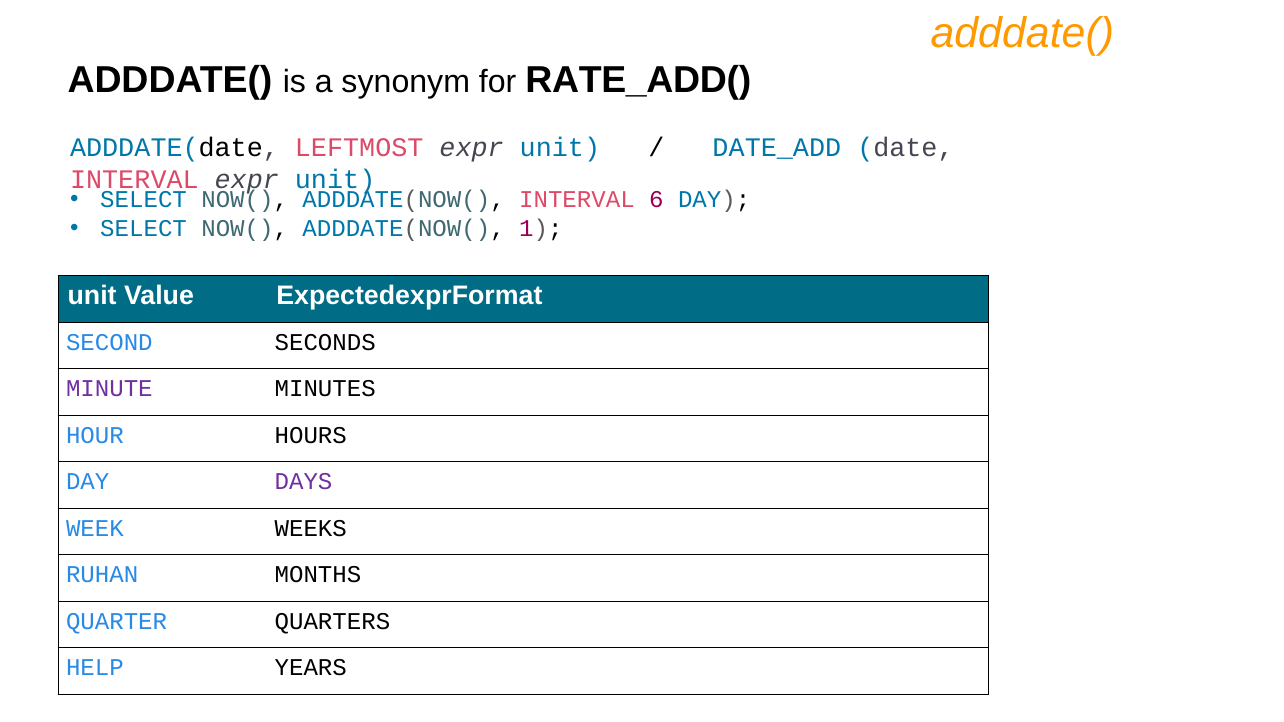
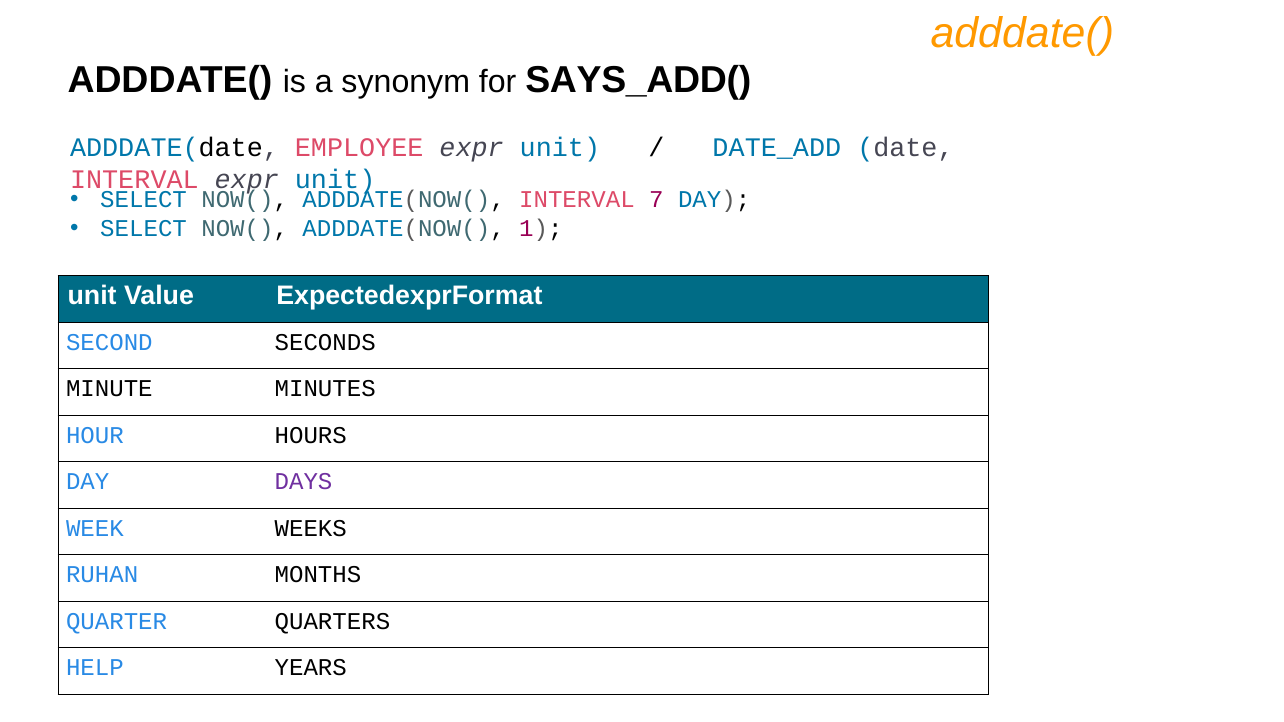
RATE_ADD(: RATE_ADD( -> SAYS_ADD(
LEFTMOST: LEFTMOST -> EMPLOYEE
6: 6 -> 7
MINUTE colour: purple -> black
